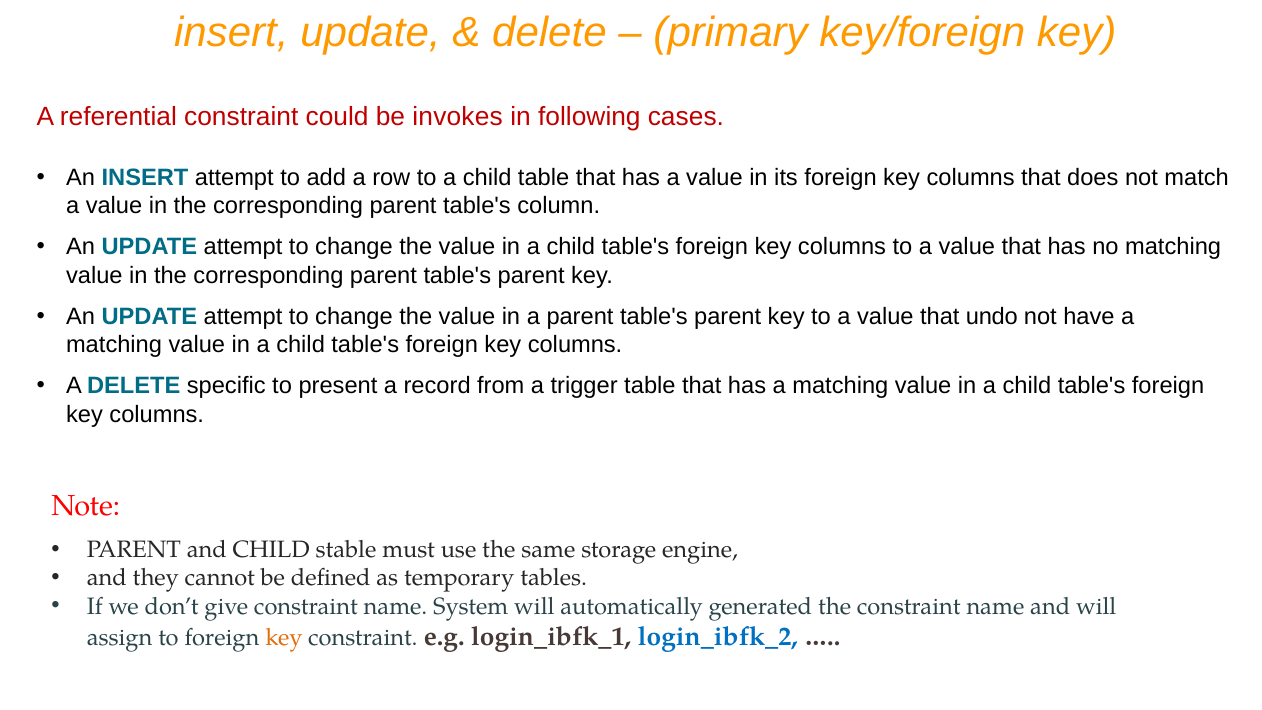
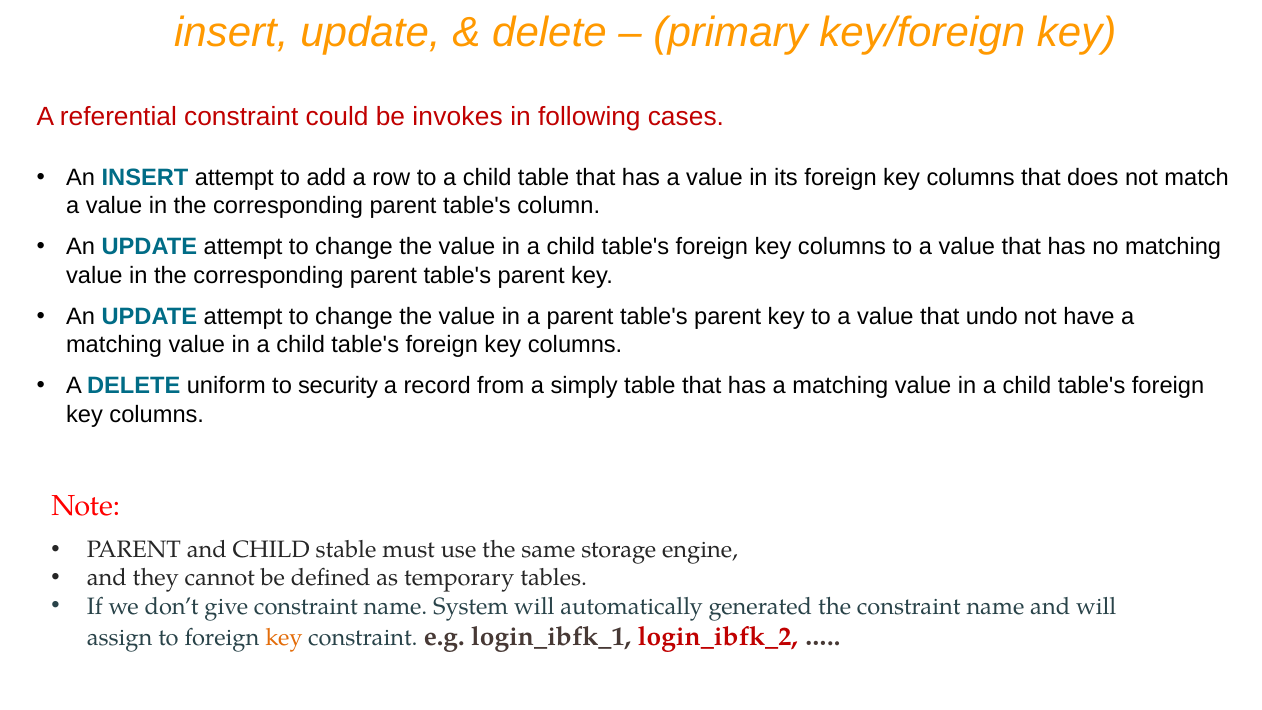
specific: specific -> uniform
present: present -> security
trigger: trigger -> simply
login_ibfk_2 colour: blue -> red
